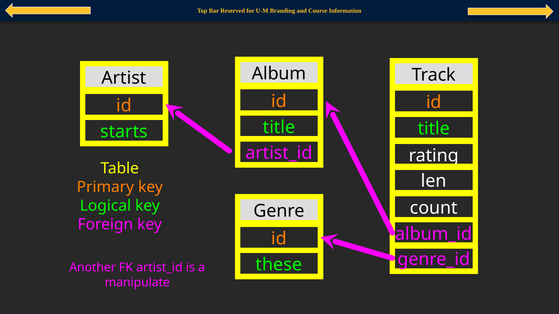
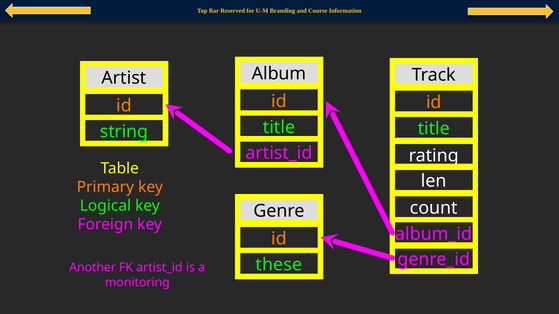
starts: starts -> string
manipulate: manipulate -> monitoring
